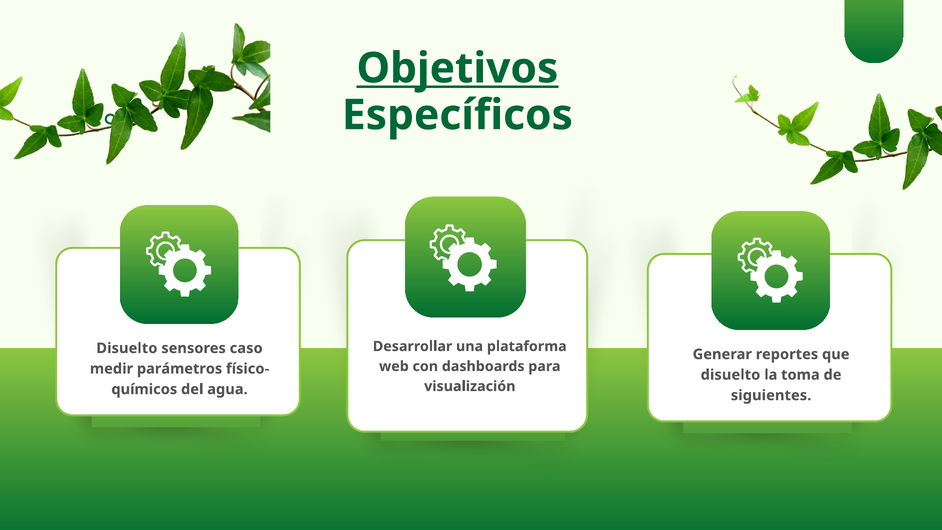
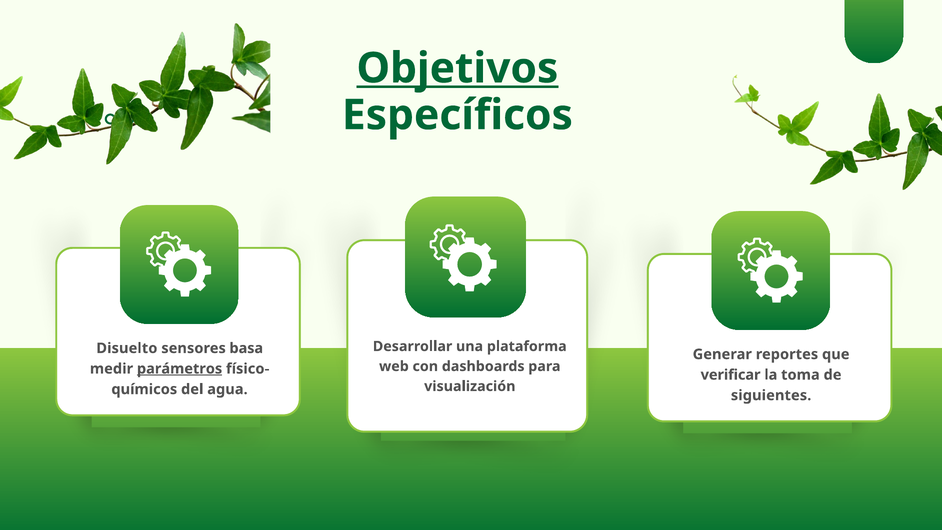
caso: caso -> basa
parámetros underline: none -> present
disuelto at (730, 375): disuelto -> verificar
